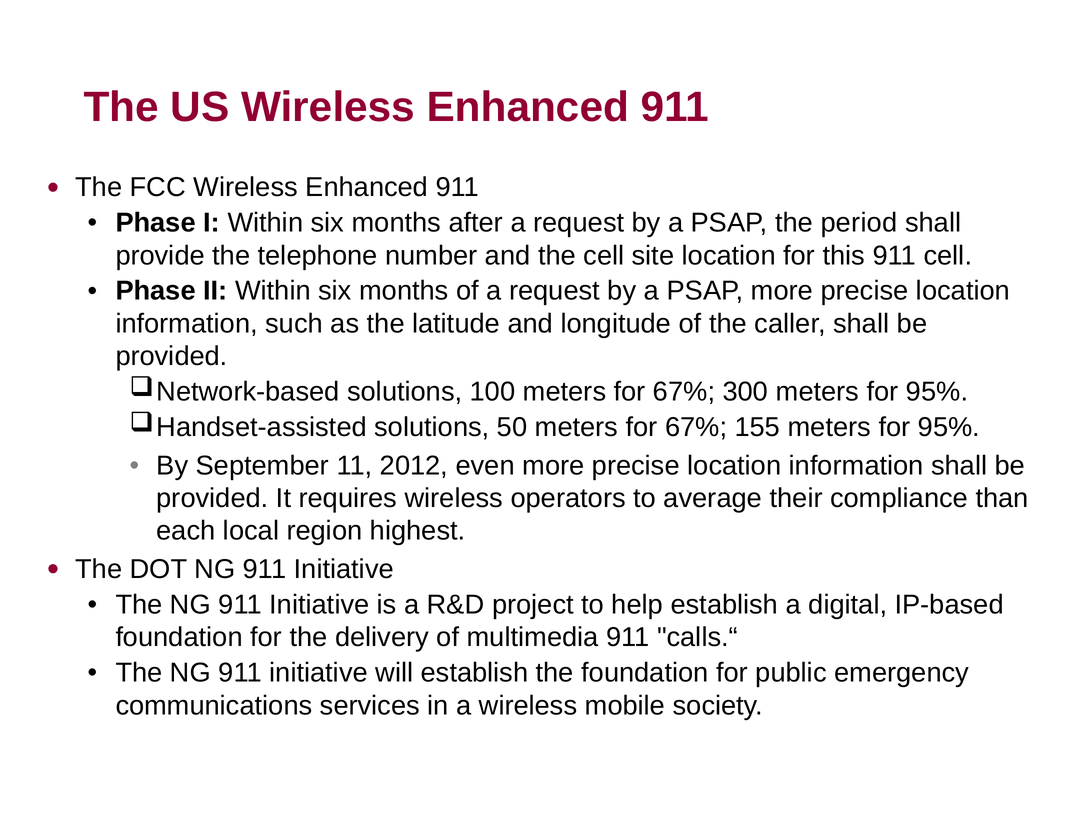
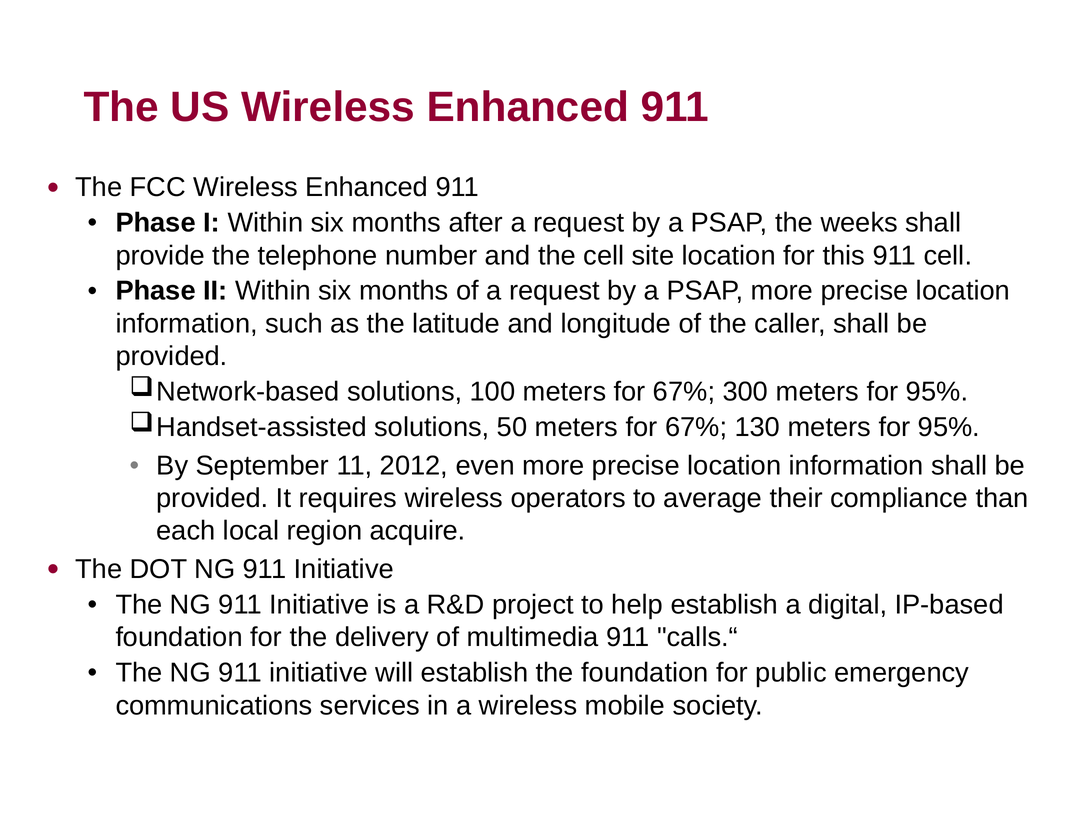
period: period -> weeks
155: 155 -> 130
highest: highest -> acquire
